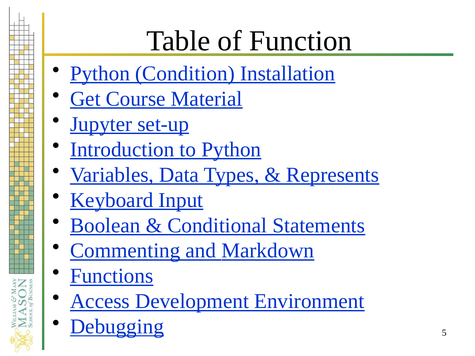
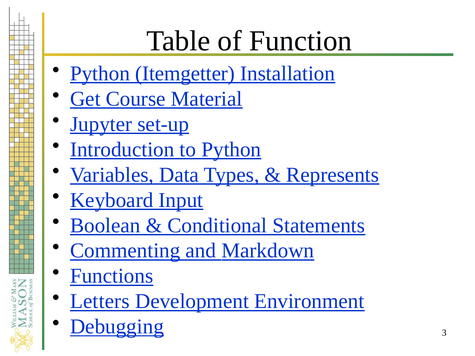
Condition: Condition -> Itemgetter
Access: Access -> Letters
5: 5 -> 3
